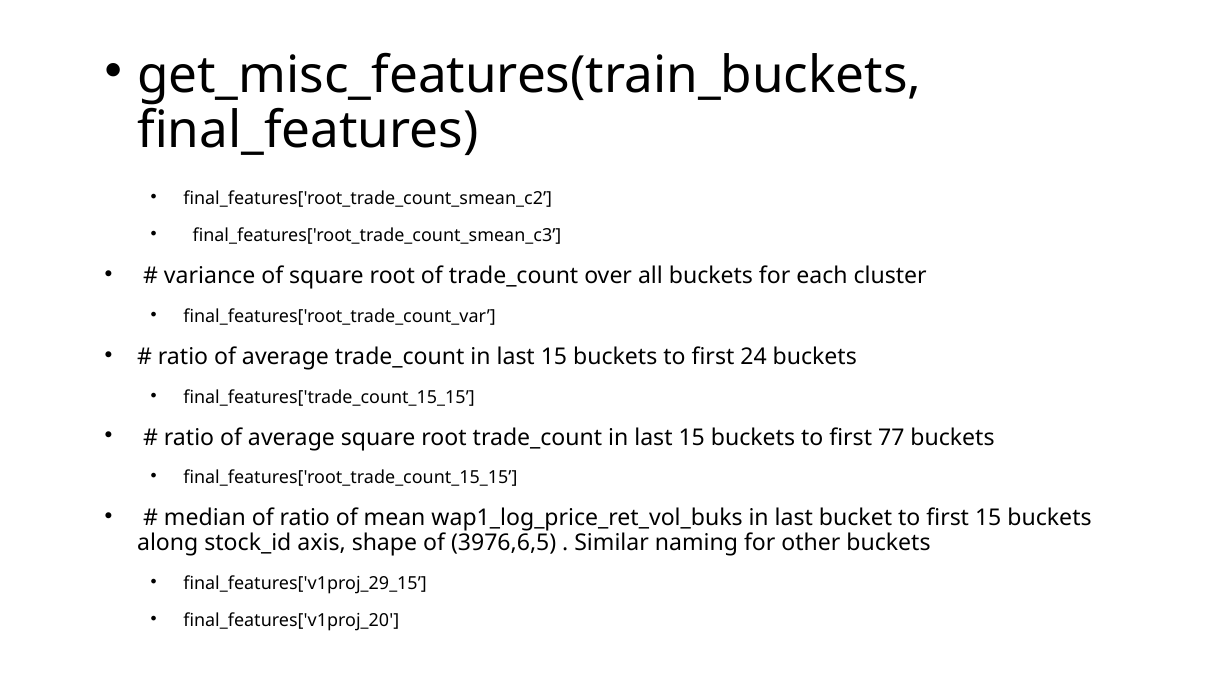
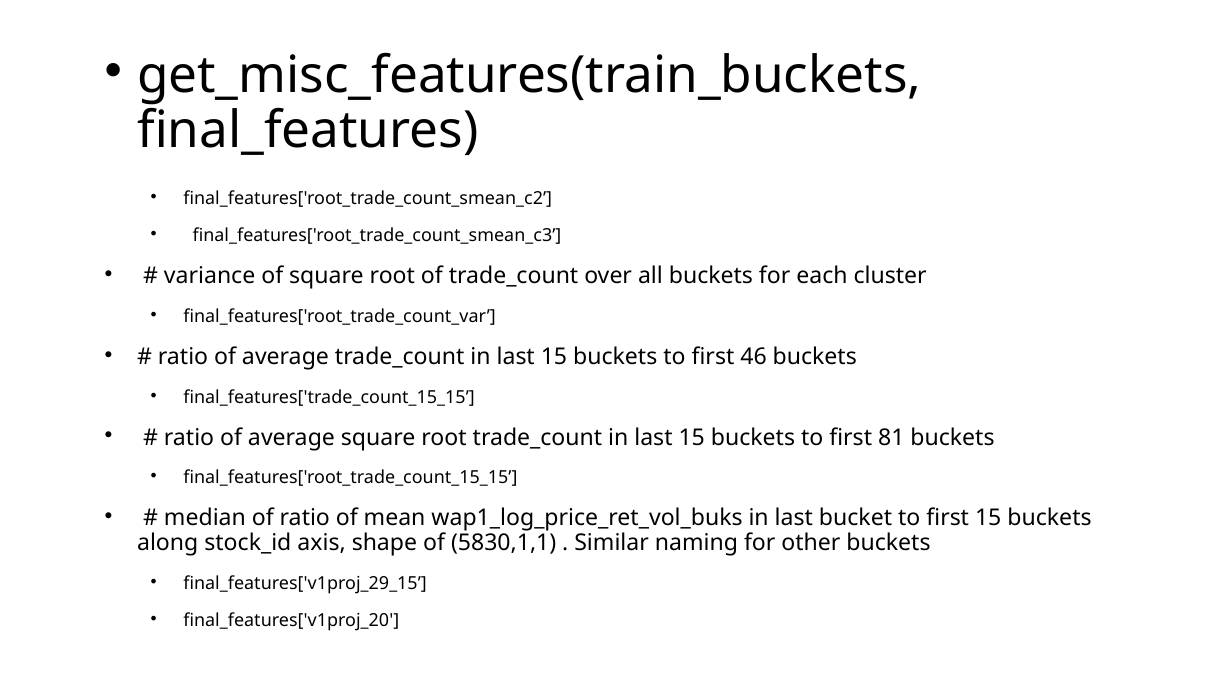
24: 24 -> 46
77: 77 -> 81
3976,6,5: 3976,6,5 -> 5830,1,1
